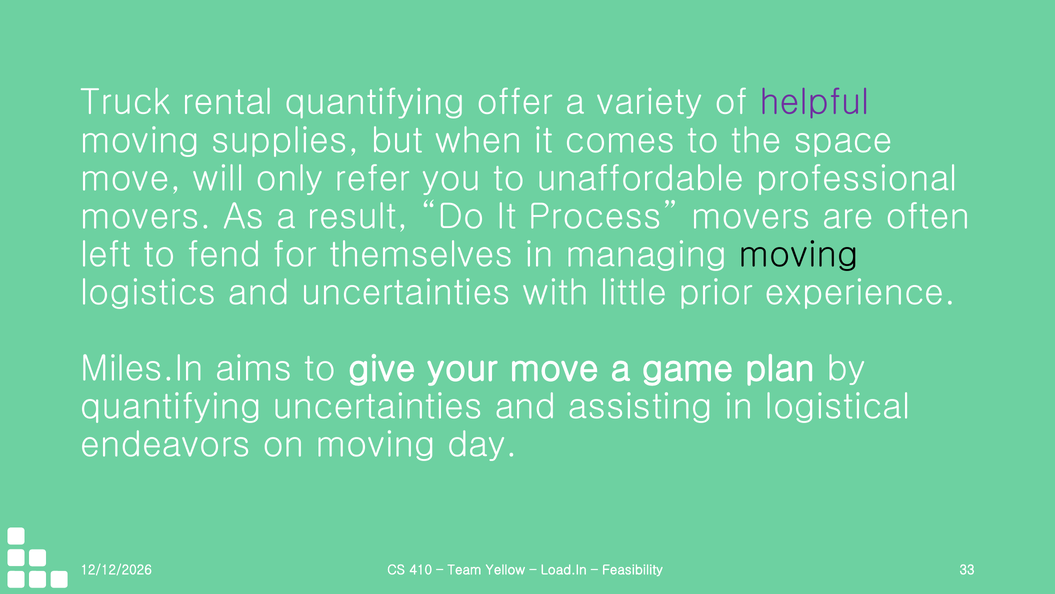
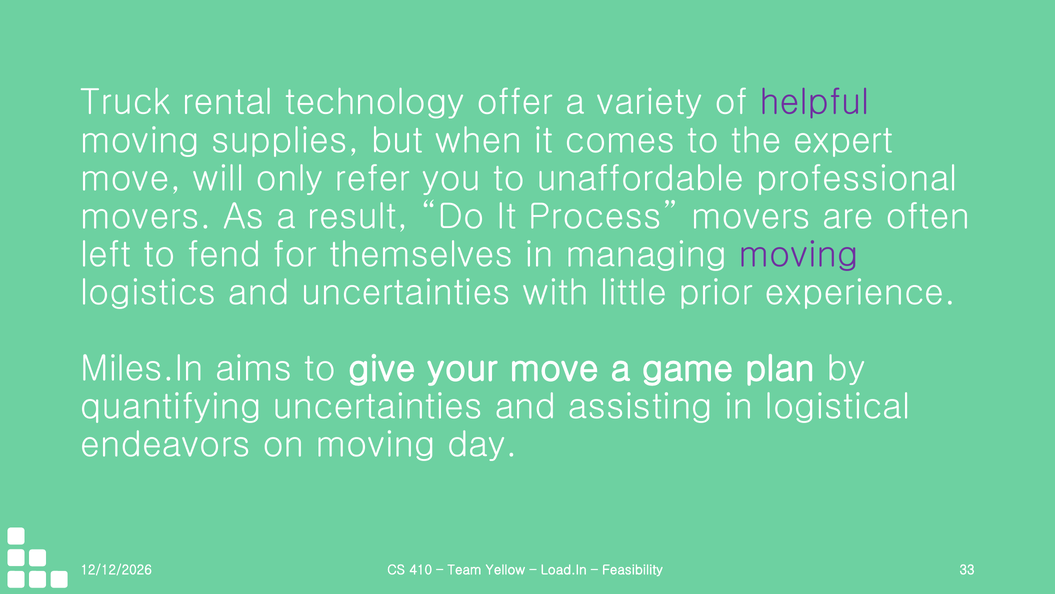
rental quantifying: quantifying -> technology
space: space -> expert
moving at (799, 254) colour: black -> purple
